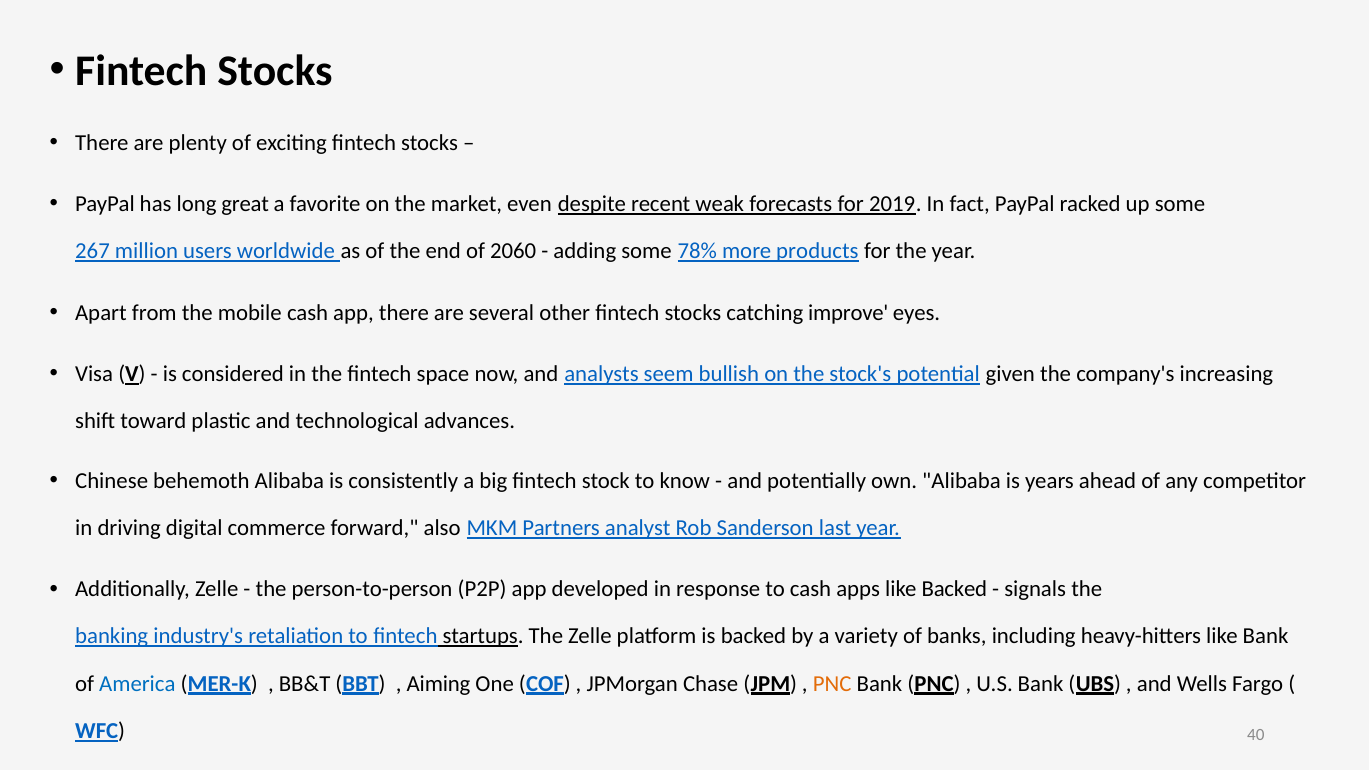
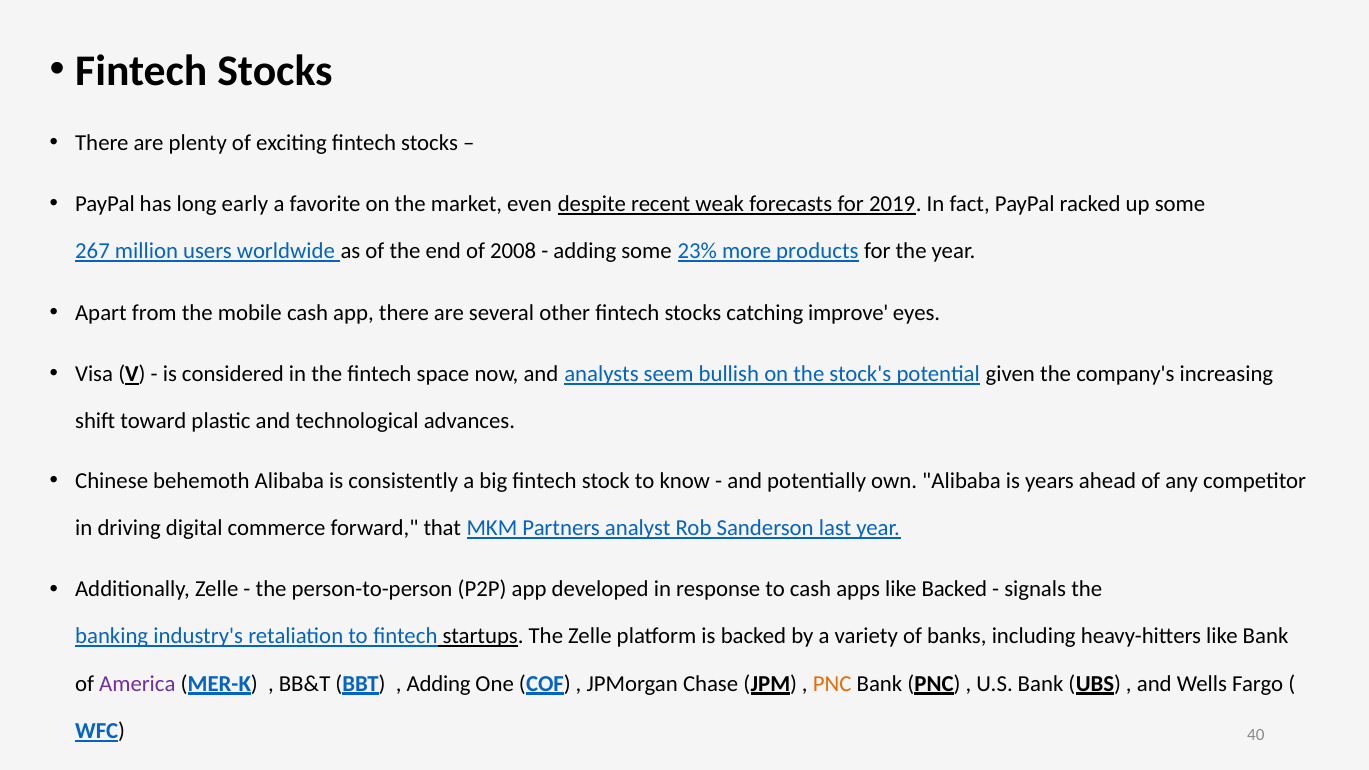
great: great -> early
2060: 2060 -> 2008
78%: 78% -> 23%
also: also -> that
America colour: blue -> purple
Aiming at (439, 684): Aiming -> Adding
